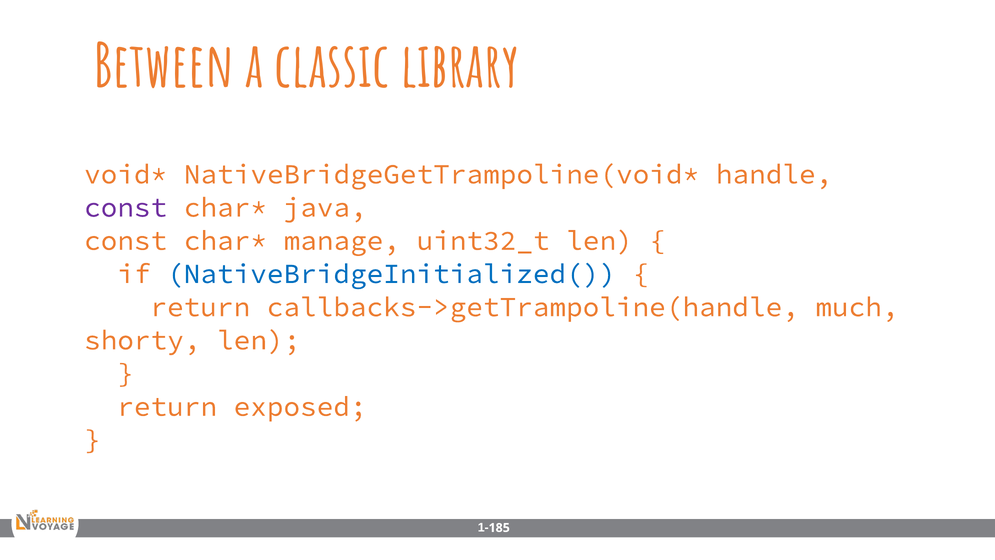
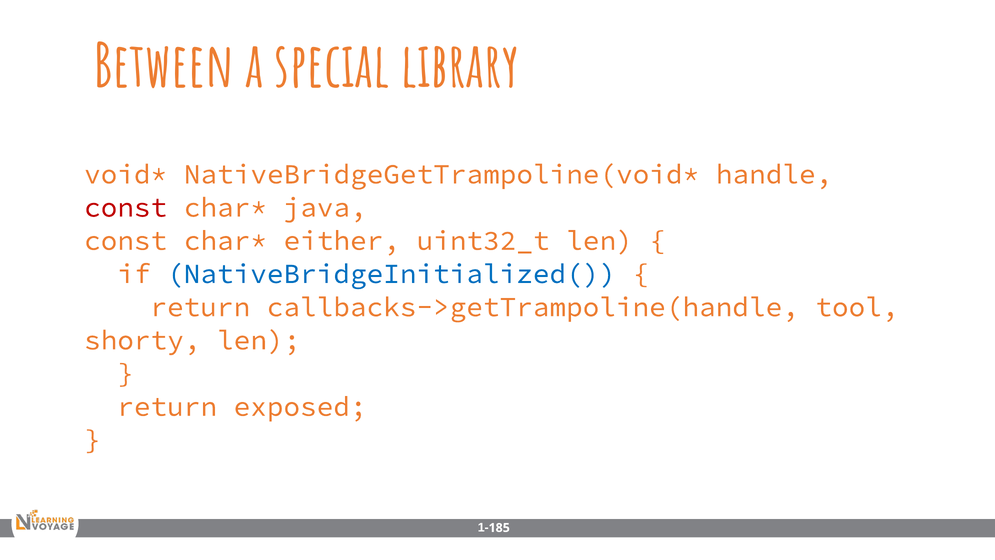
classic: classic -> special
const at (126, 207) colour: purple -> red
manage: manage -> either
much: much -> tool
